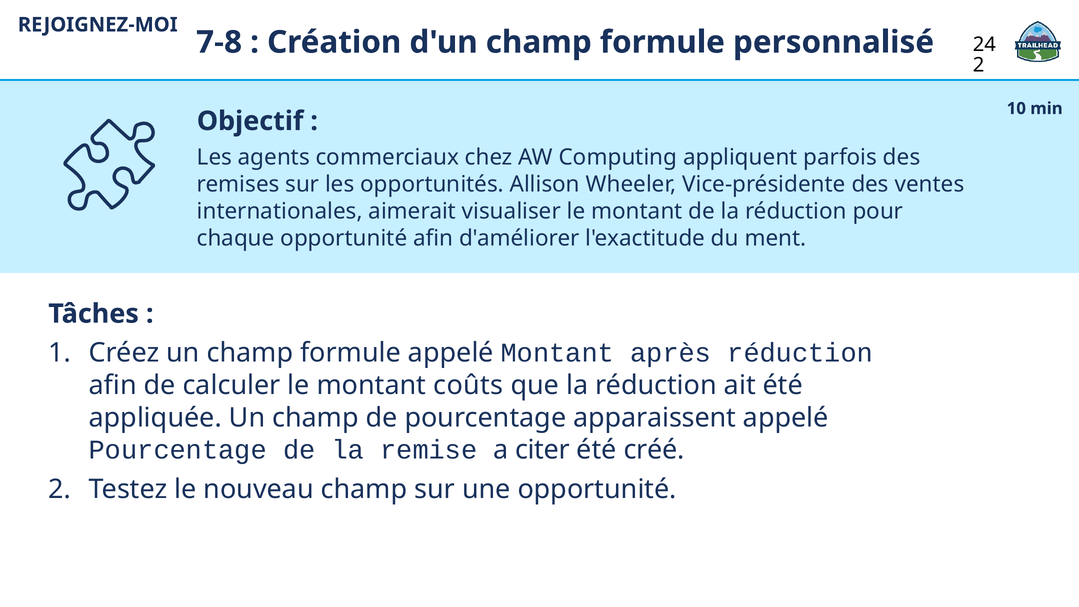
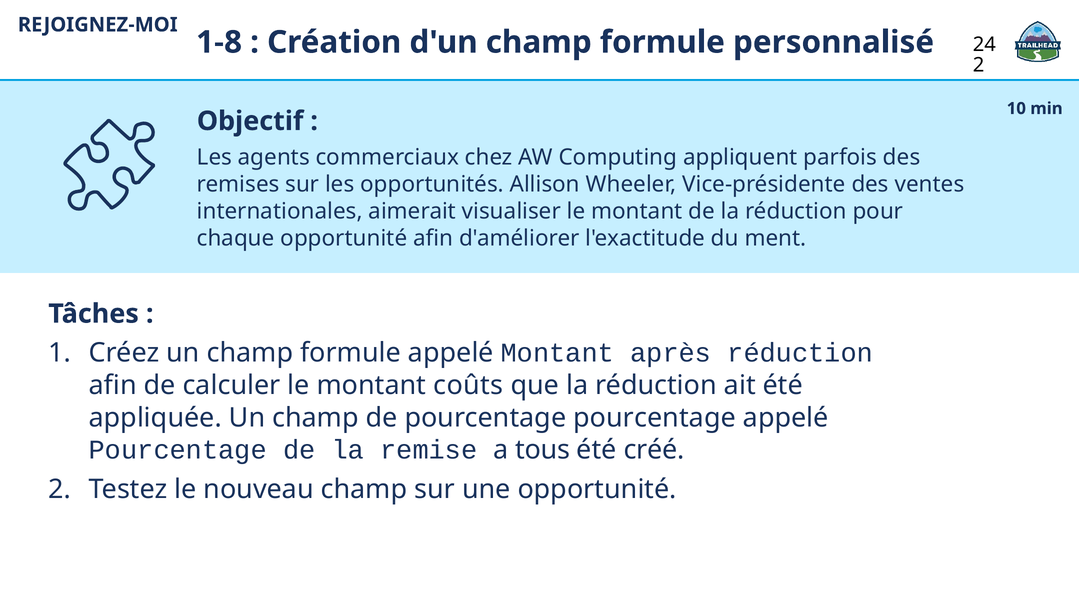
7-8: 7-8 -> 1-8
pourcentage apparaissent: apparaissent -> pourcentage
citer: citer -> tous
